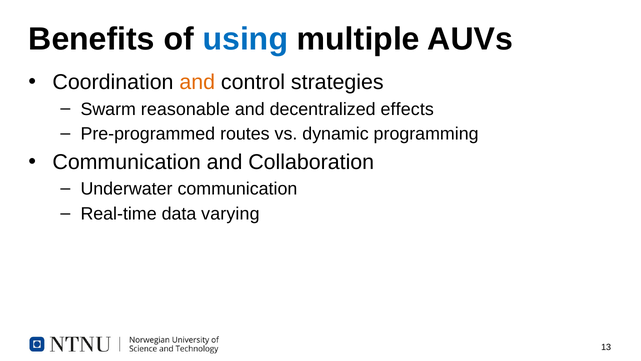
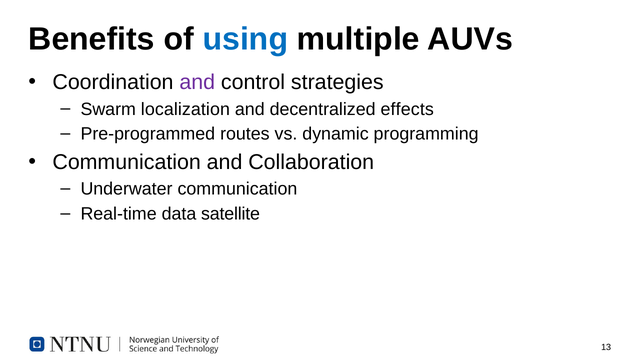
and at (197, 82) colour: orange -> purple
reasonable: reasonable -> localization
varying: varying -> satellite
